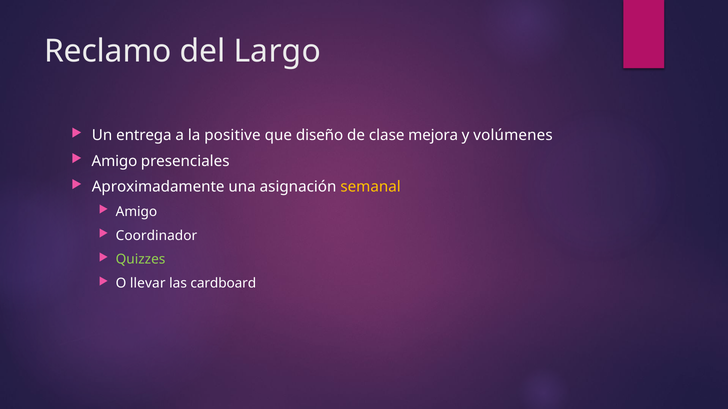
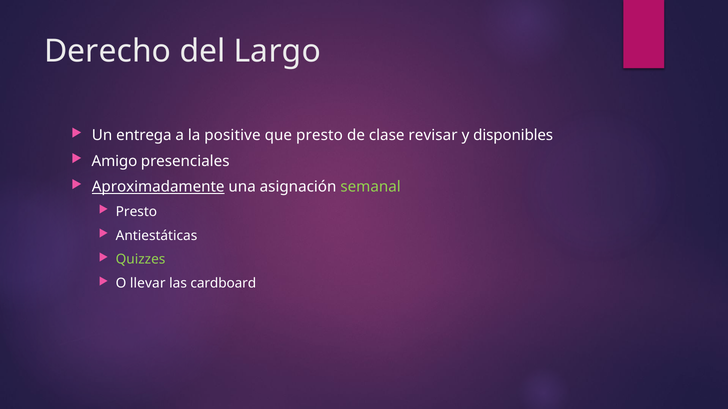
Reclamo: Reclamo -> Derecho
que diseño: diseño -> presto
mejora: mejora -> revisar
volúmenes: volúmenes -> disponibles
Aproximadamente underline: none -> present
semanal colour: yellow -> light green
Amigo at (136, 212): Amigo -> Presto
Coordinador: Coordinador -> Antiestáticas
